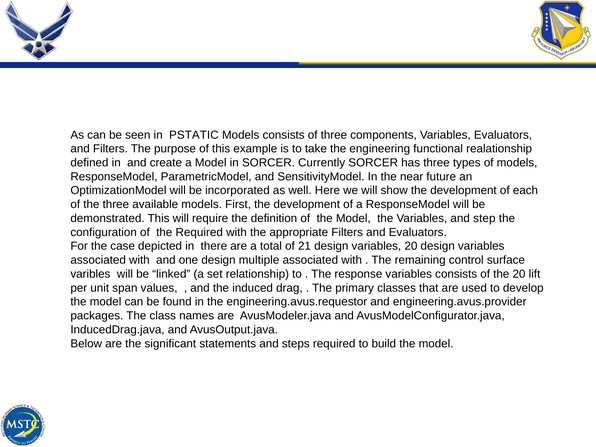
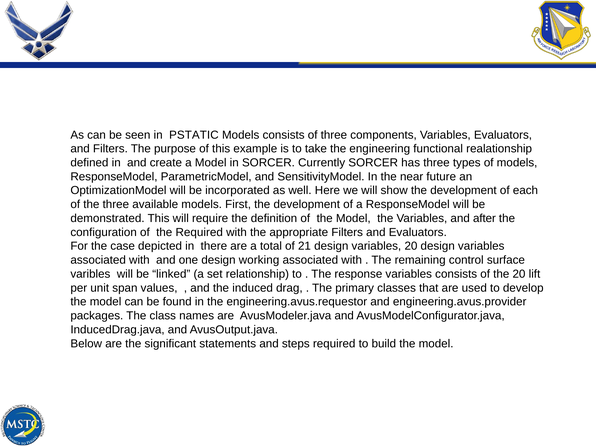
step: step -> after
multiple: multiple -> working
